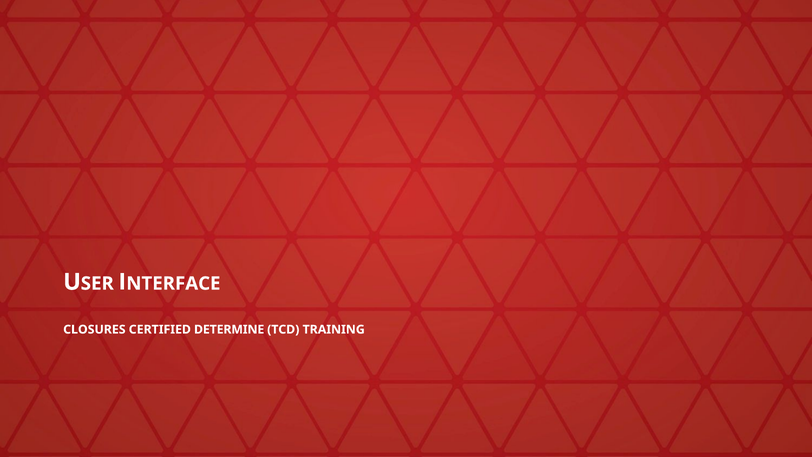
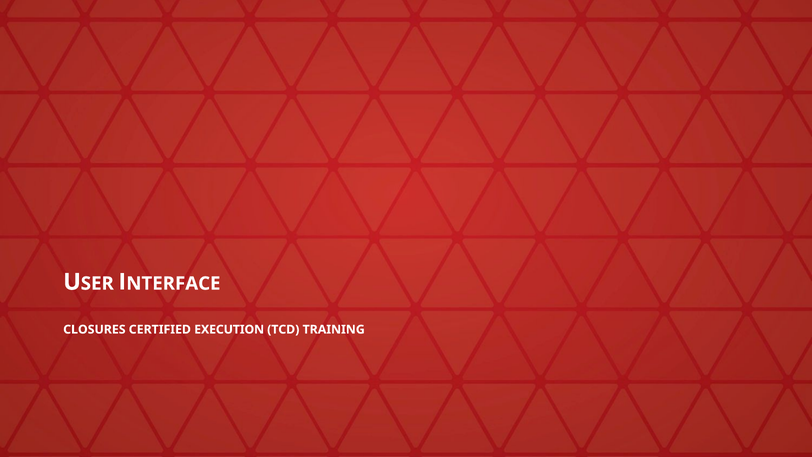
DETERMINE: DETERMINE -> EXECUTION
